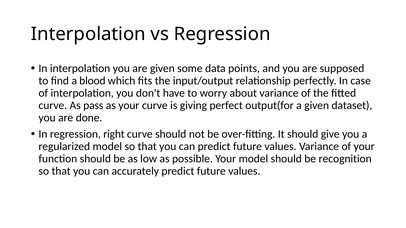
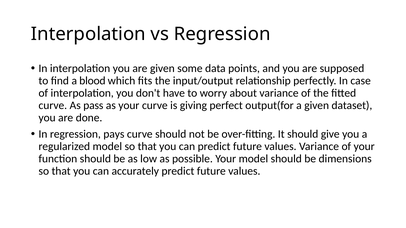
right: right -> pays
recognition: recognition -> dimensions
